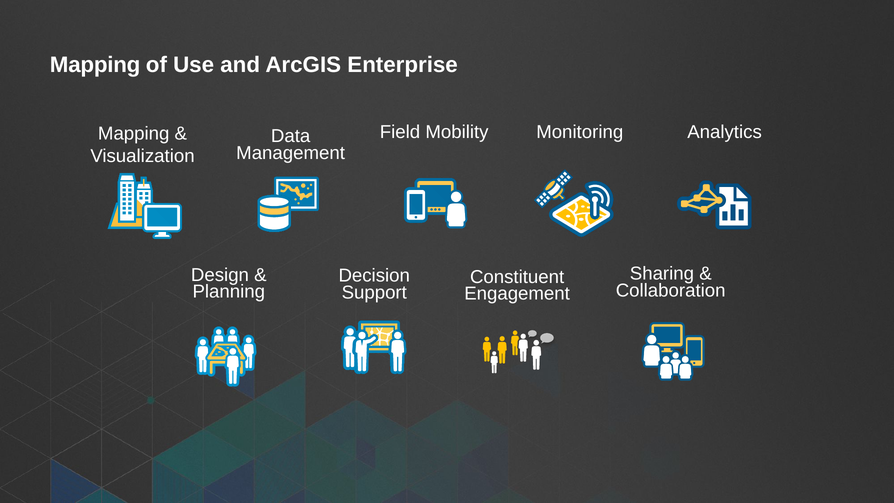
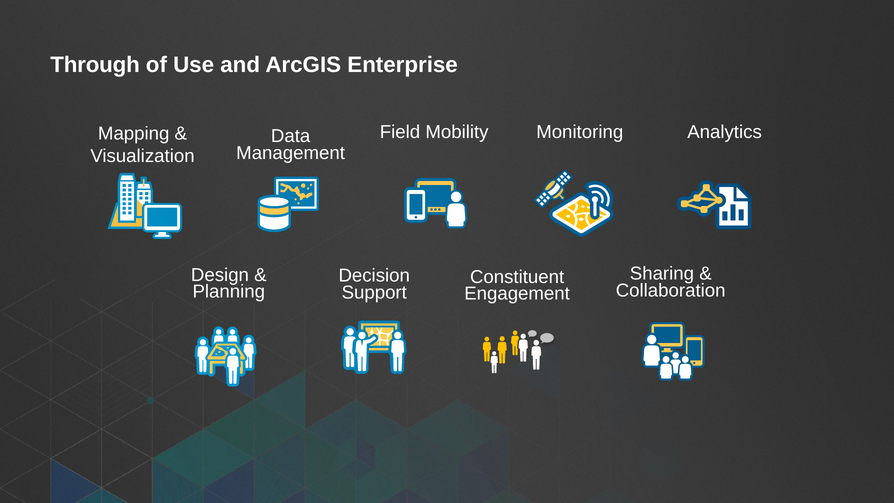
Mapping at (95, 65): Mapping -> Through
